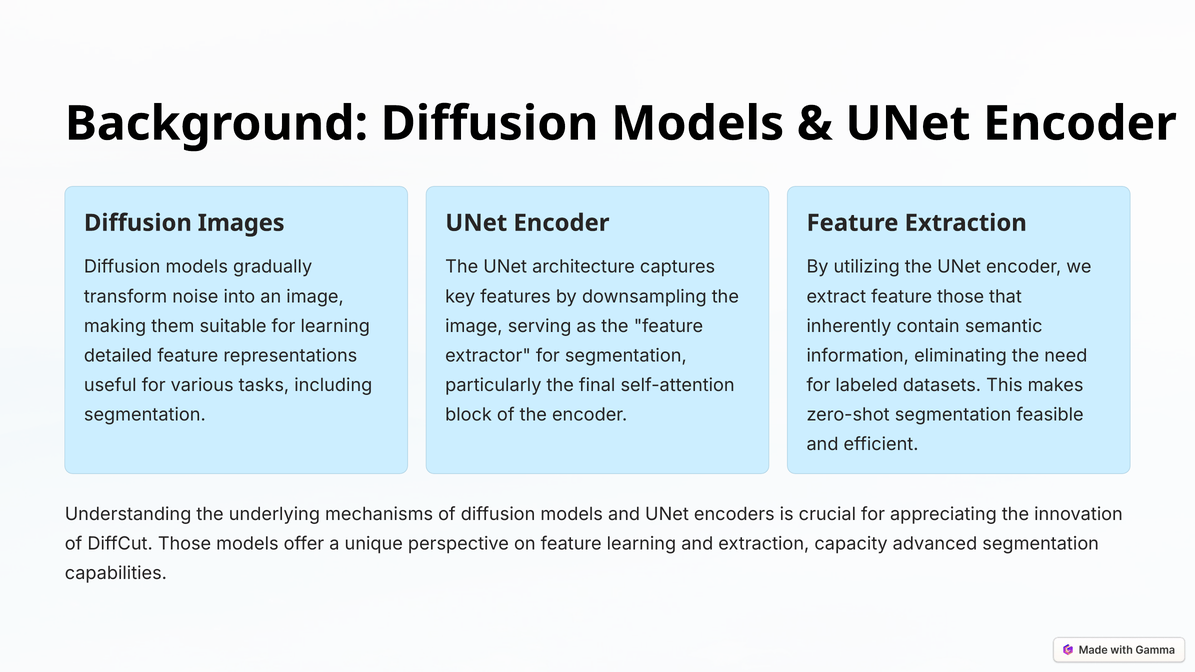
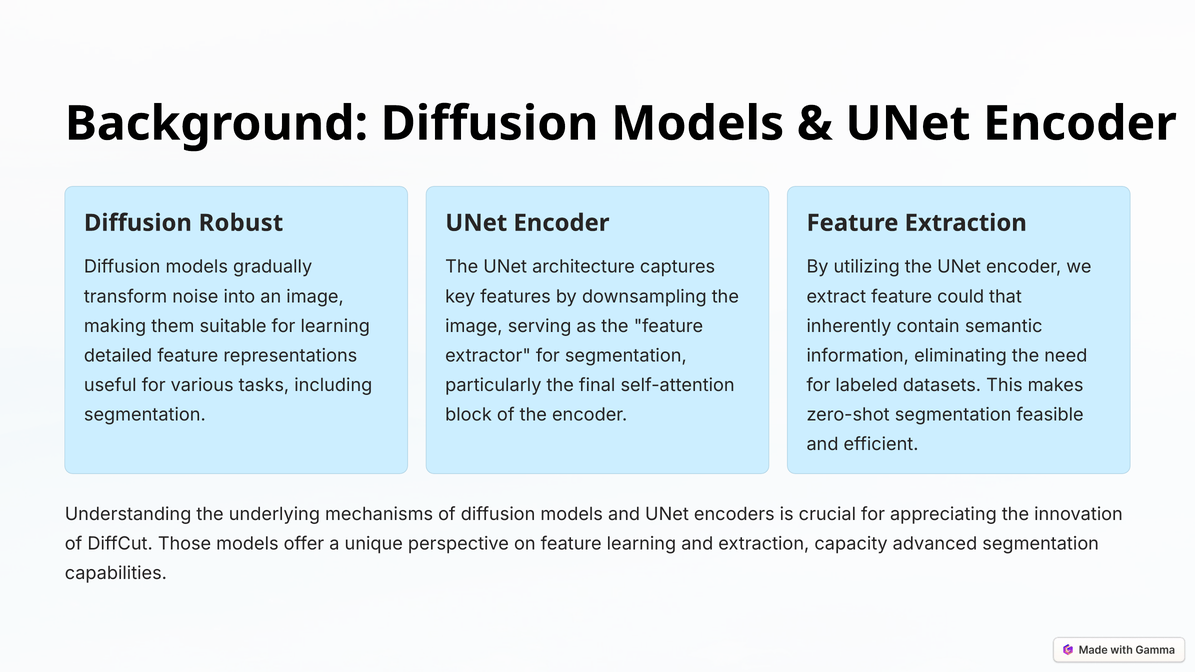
Images: Images -> Robust
feature those: those -> could
